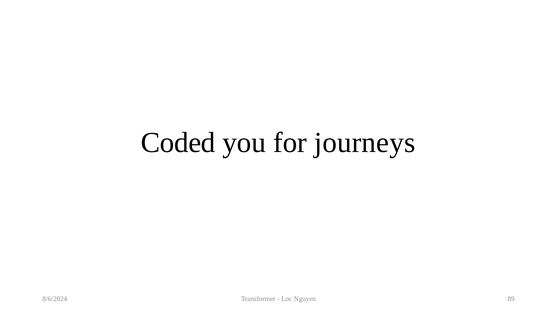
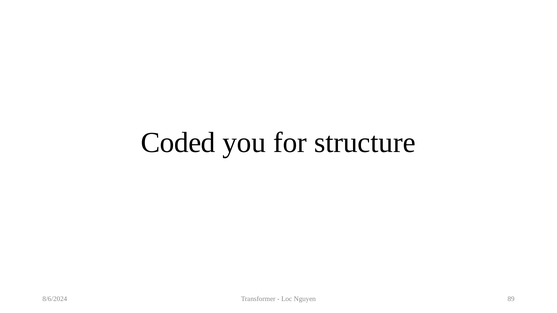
journeys: journeys -> structure
